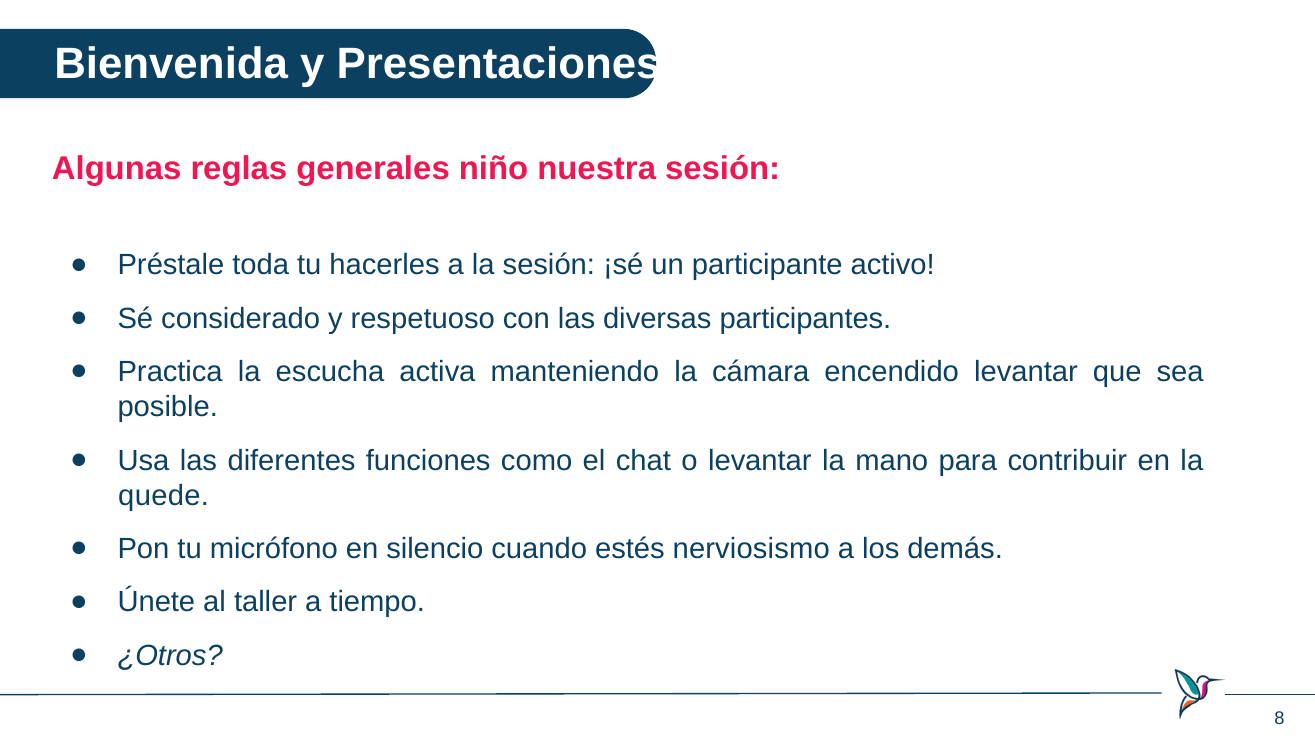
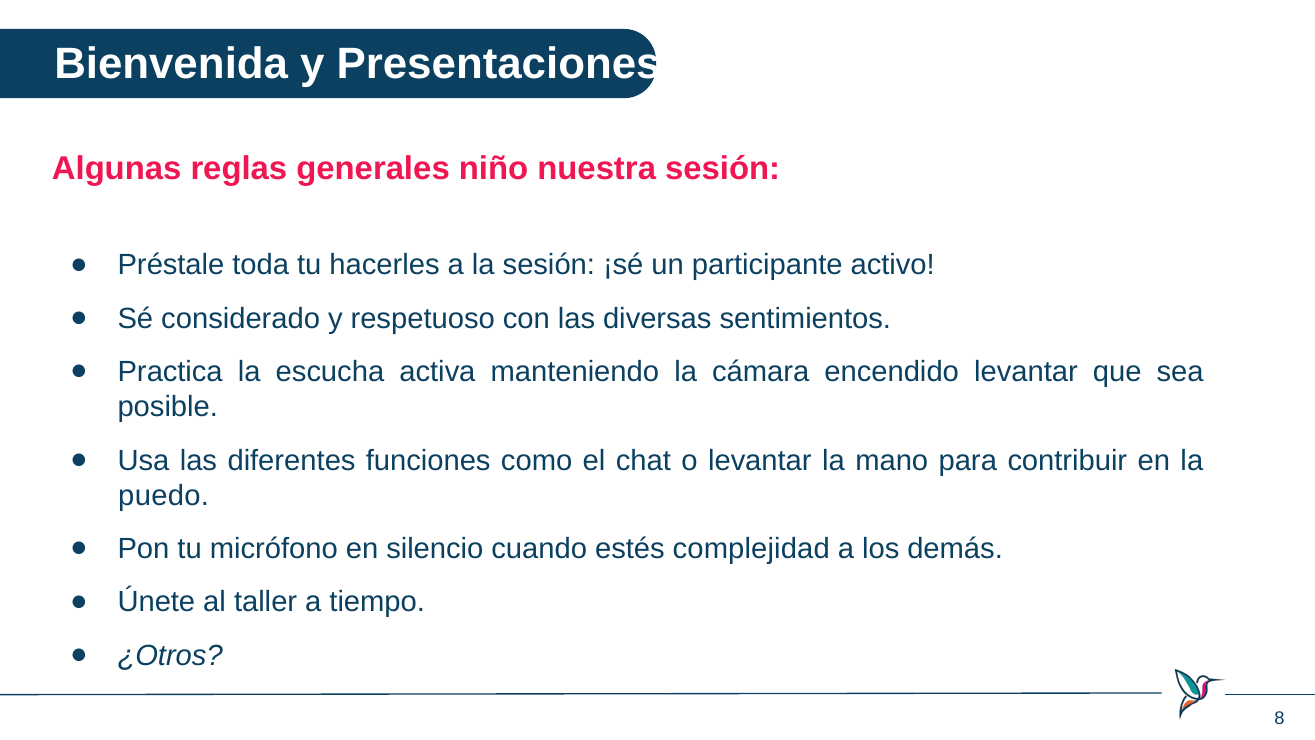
participantes: participantes -> sentimientos
quede: quede -> puedo
nerviosismo: nerviosismo -> complejidad
